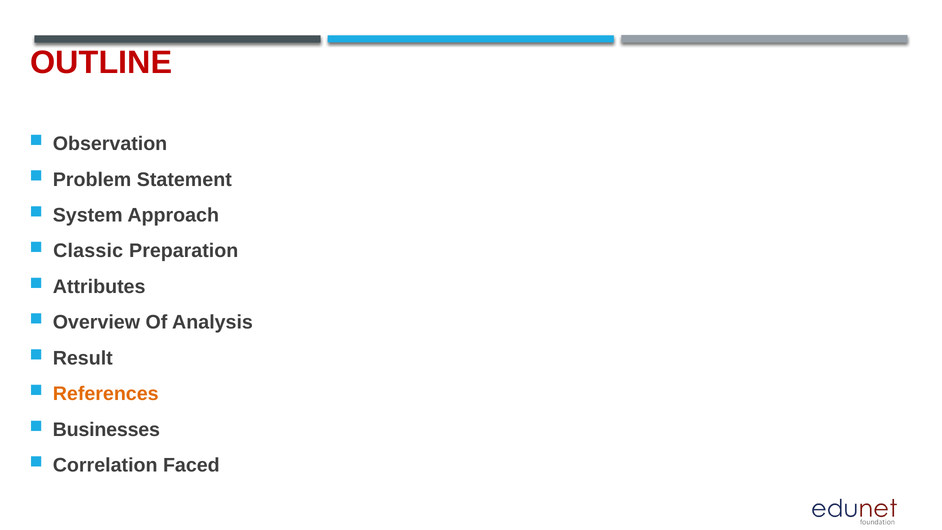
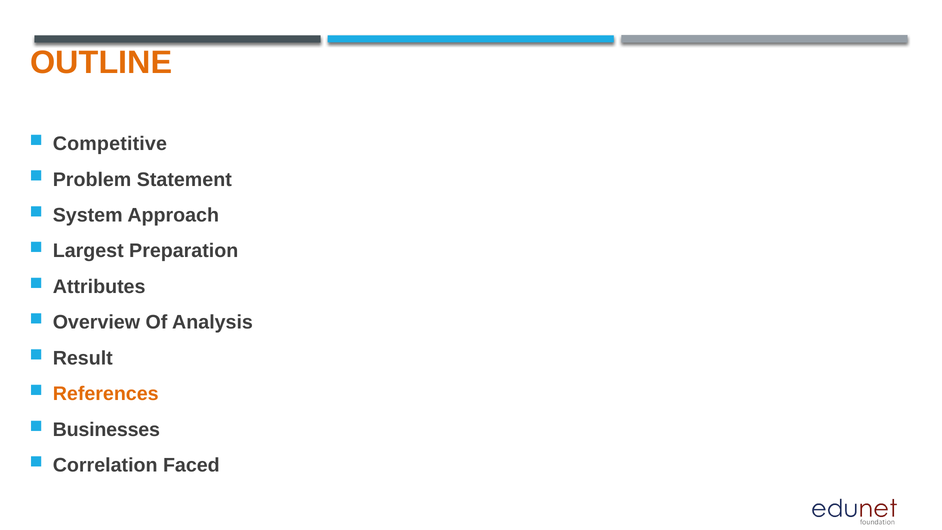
OUTLINE colour: red -> orange
Observation: Observation -> Competitive
Classic: Classic -> Largest
